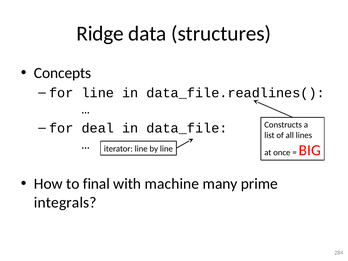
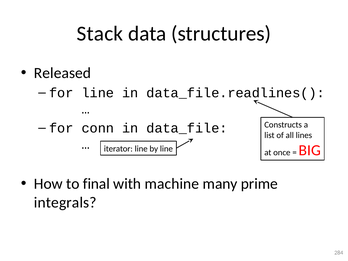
Ridge: Ridge -> Stack
Concepts: Concepts -> Released
deal: deal -> conn
